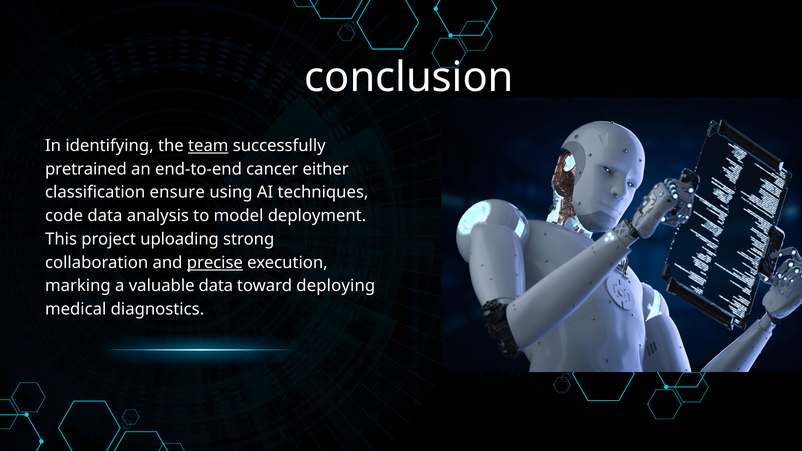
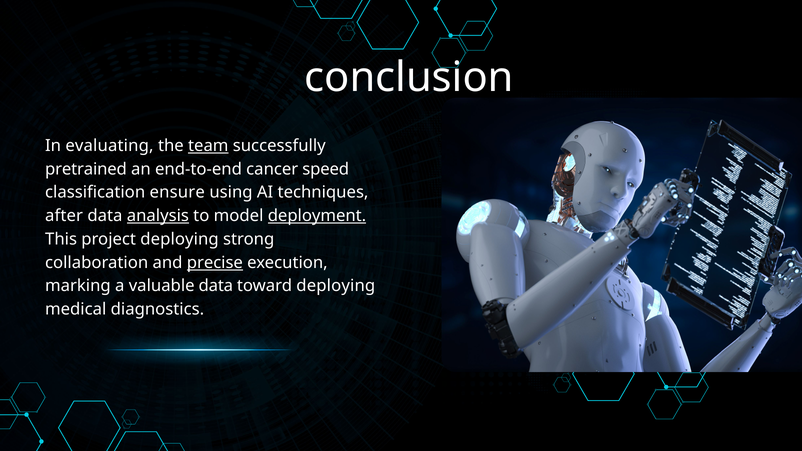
identifying: identifying -> evaluating
either: either -> speed
code: code -> after
analysis underline: none -> present
deployment underline: none -> present
project uploading: uploading -> deploying
